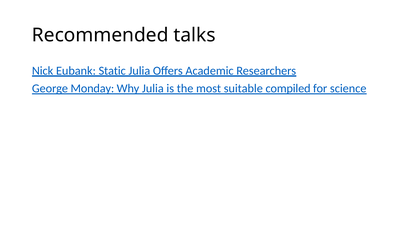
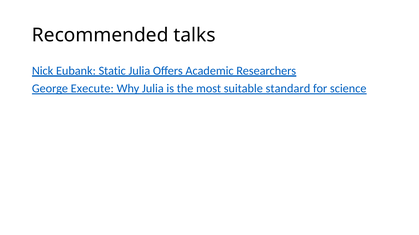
Monday: Monday -> Execute
compiled: compiled -> standard
